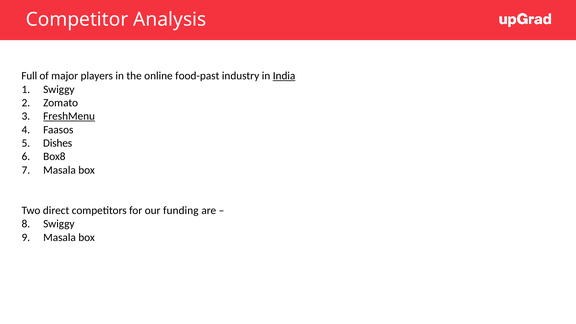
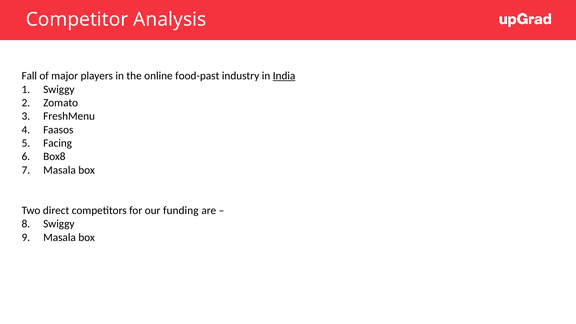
Full: Full -> Fall
FreshMenu underline: present -> none
Dishes: Dishes -> Facing
